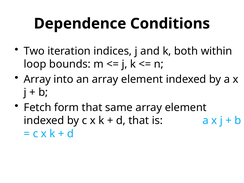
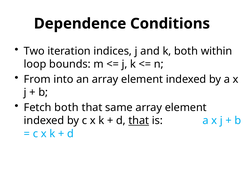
Array at (37, 79): Array -> From
Fetch form: form -> both
that at (139, 121) underline: none -> present
